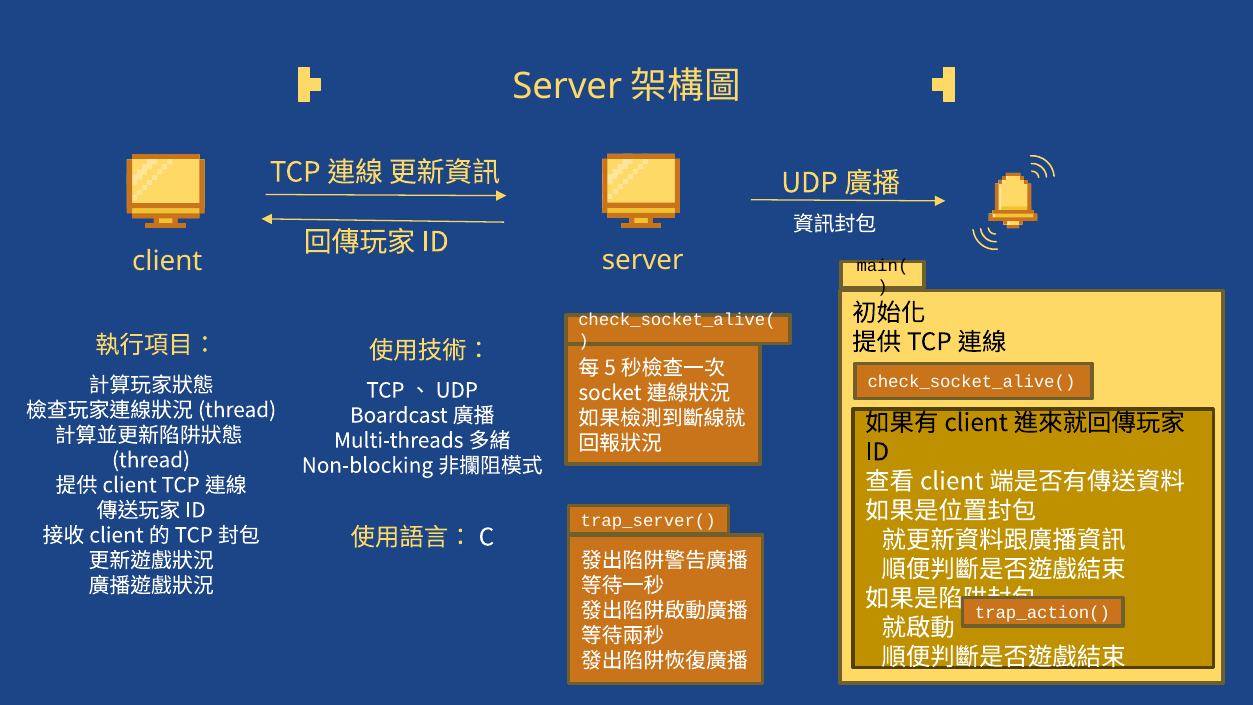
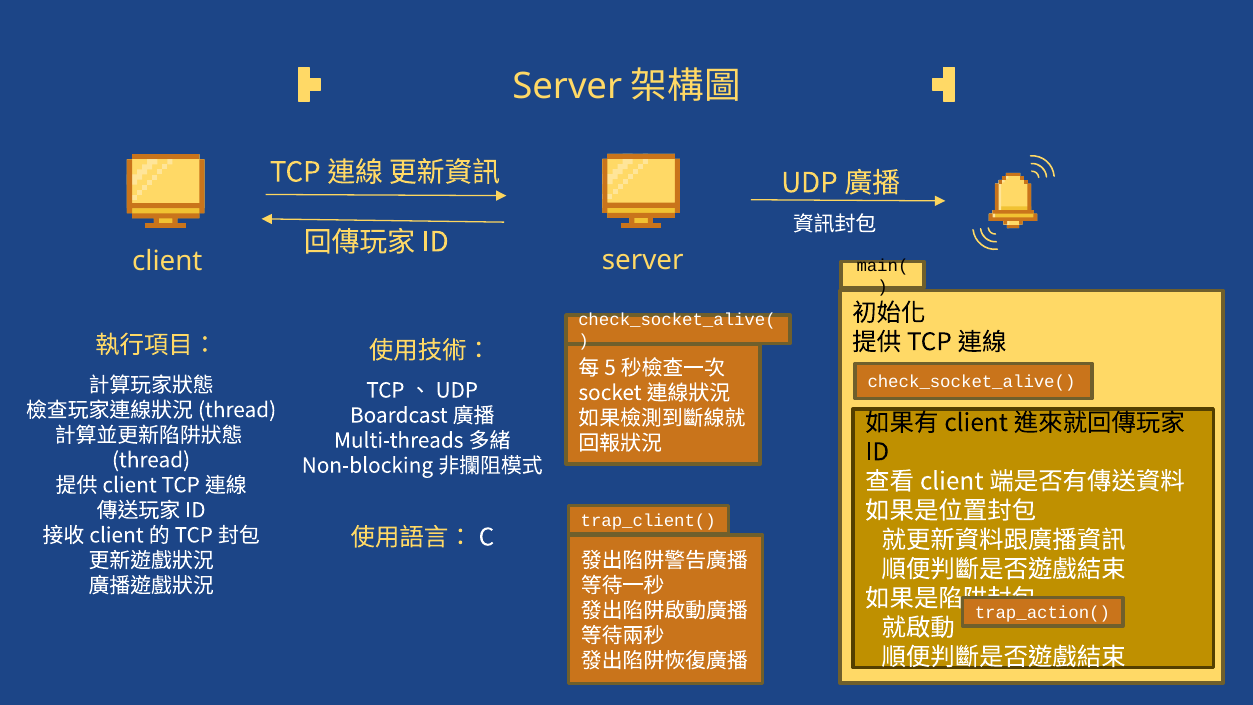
trap_server(: trap_server( -> trap_client(
